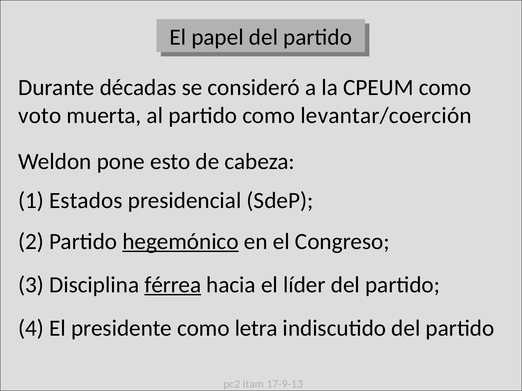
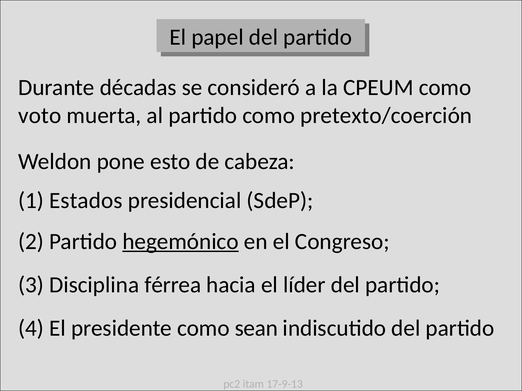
levantar/coerción: levantar/coerción -> pretexto/coerción
férrea underline: present -> none
letra: letra -> sean
